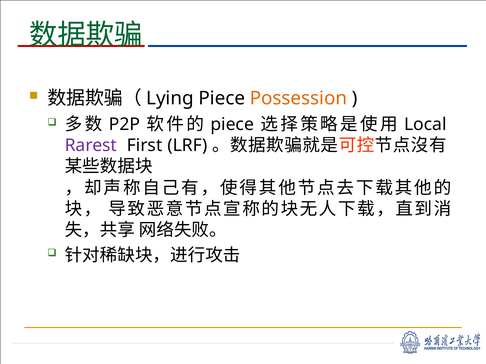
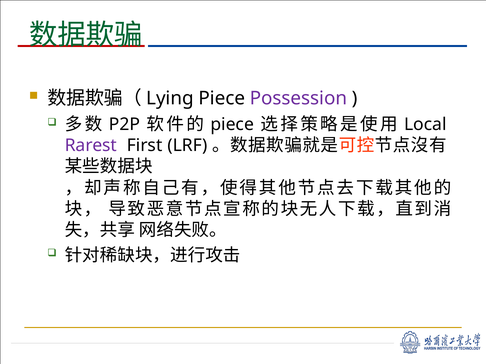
Possession colour: orange -> purple
